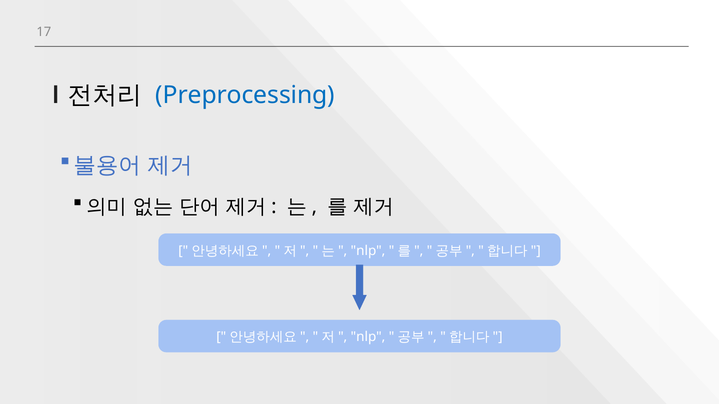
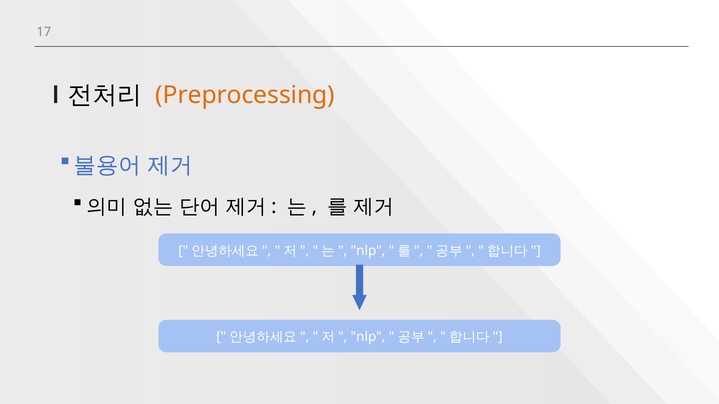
Preprocessing colour: blue -> orange
